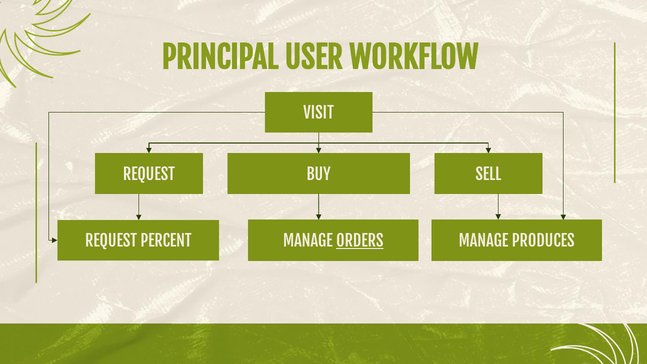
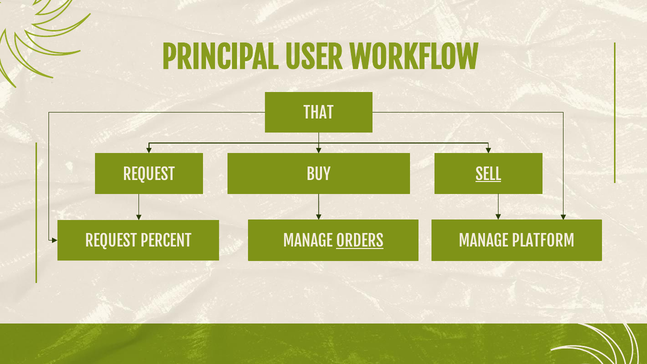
VISIT: VISIT -> THAT
SELL underline: none -> present
PRODUCES: PRODUCES -> PLATFORM
